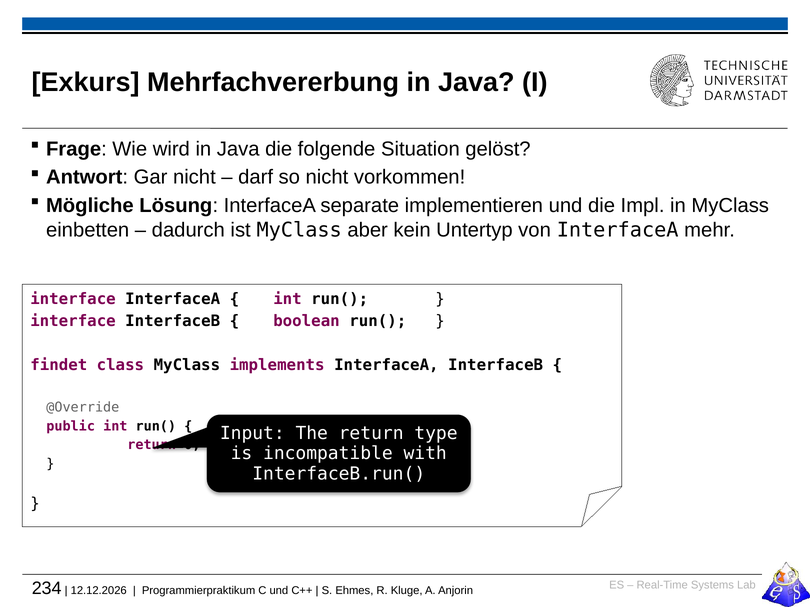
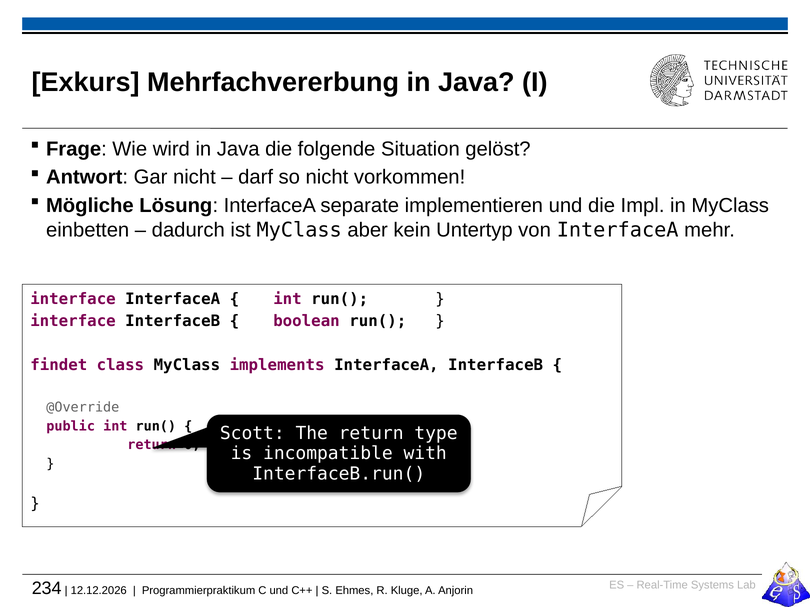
Input: Input -> Scott
